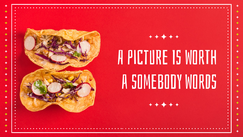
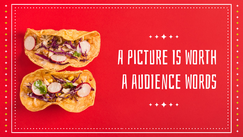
somebody: somebody -> audience
